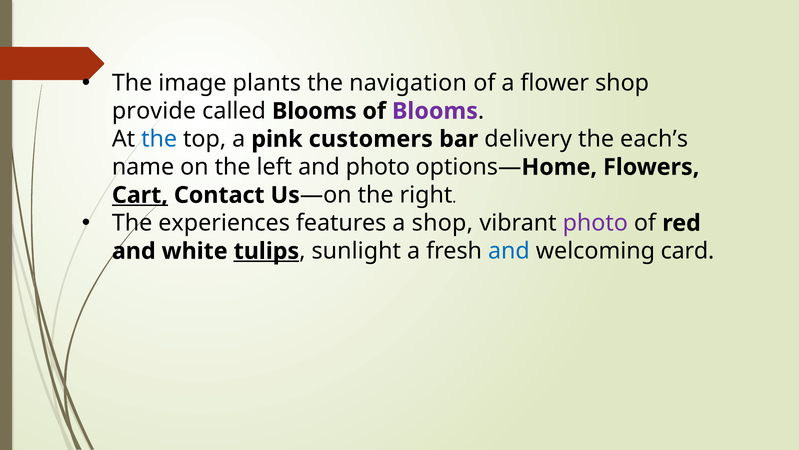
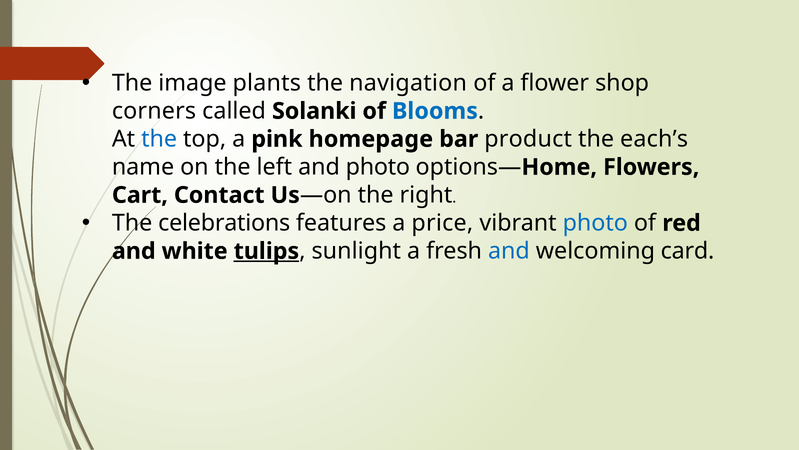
provide: provide -> corners
called Blooms: Blooms -> Solanki
Blooms at (435, 111) colour: purple -> blue
customers: customers -> homepage
delivery: delivery -> product
Cart underline: present -> none
experiences: experiences -> celebrations
a shop: shop -> price
photo at (595, 223) colour: purple -> blue
